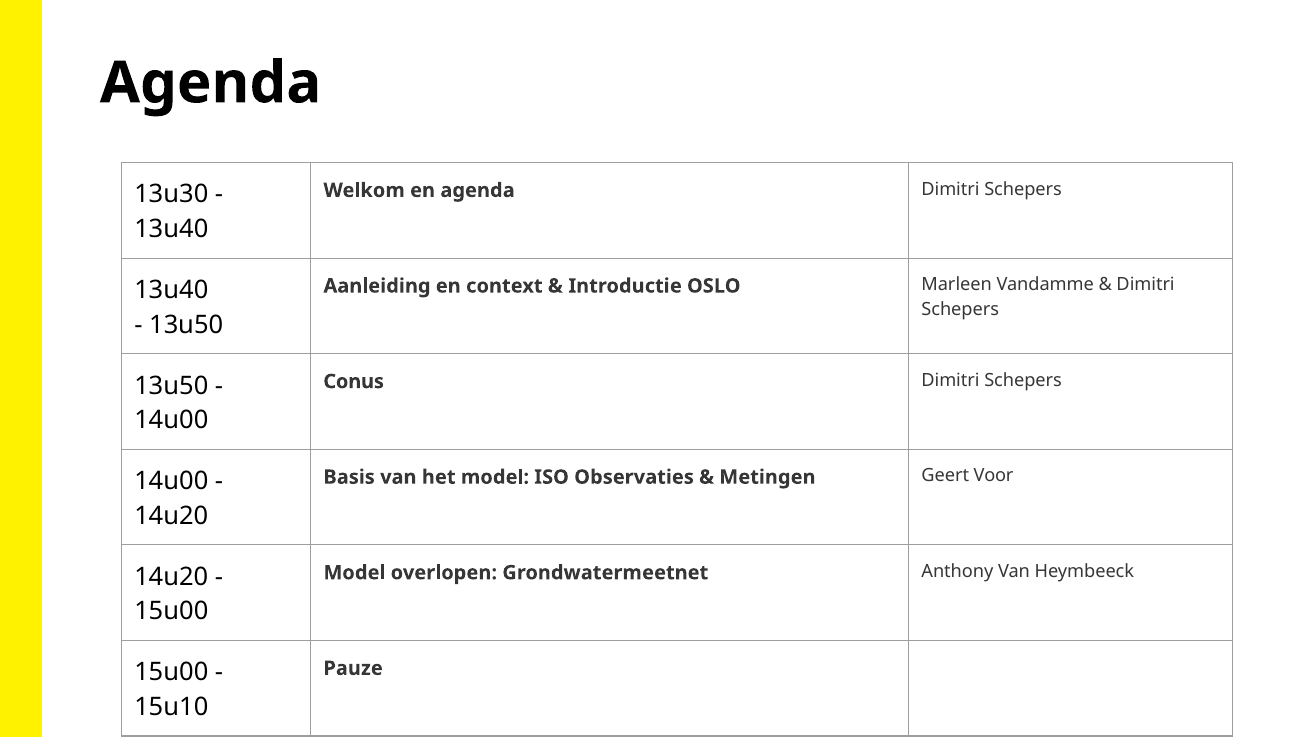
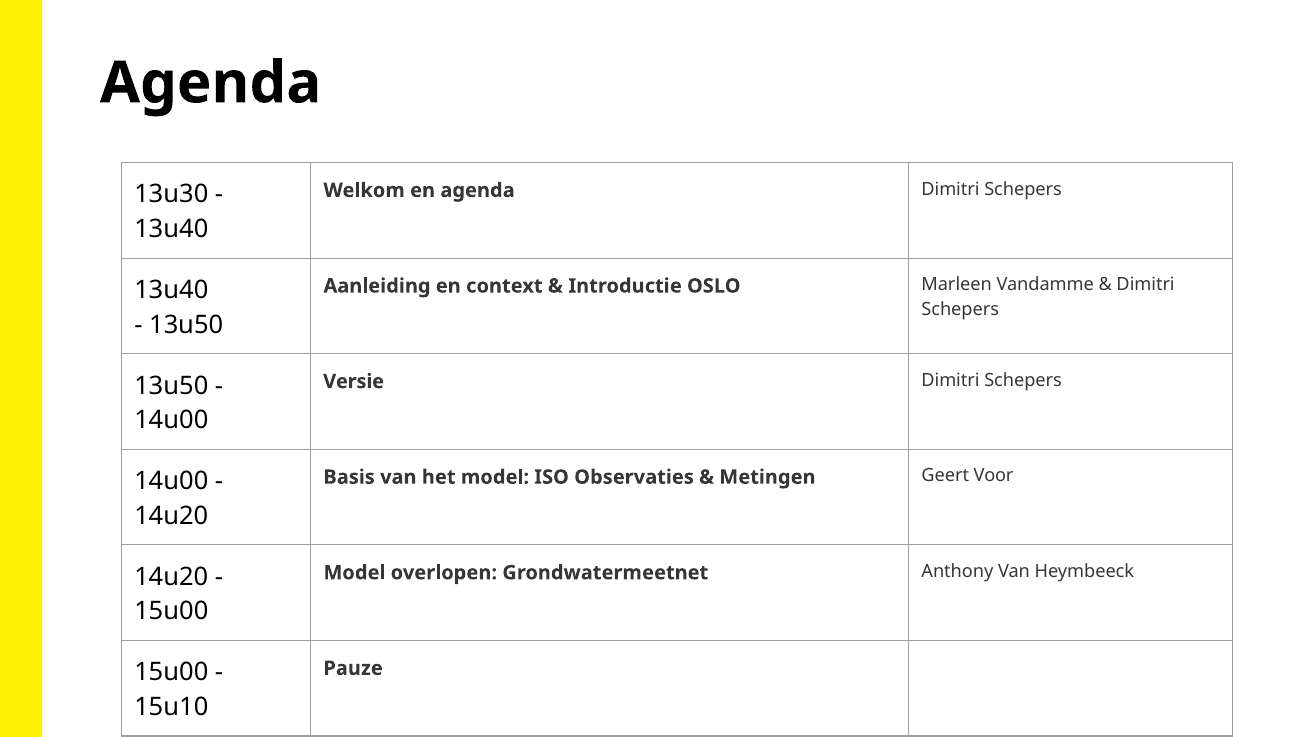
Conus: Conus -> Versie
